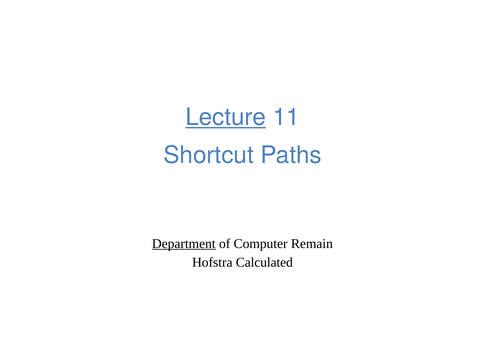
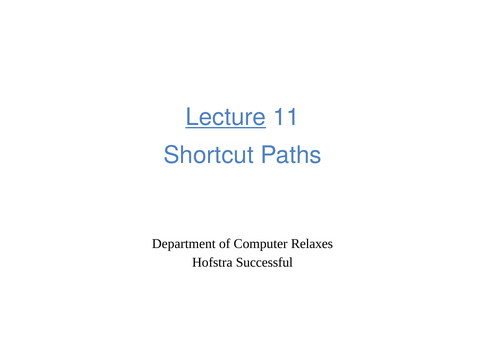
Department underline: present -> none
Remain: Remain -> Relaxes
Calculated: Calculated -> Successful
